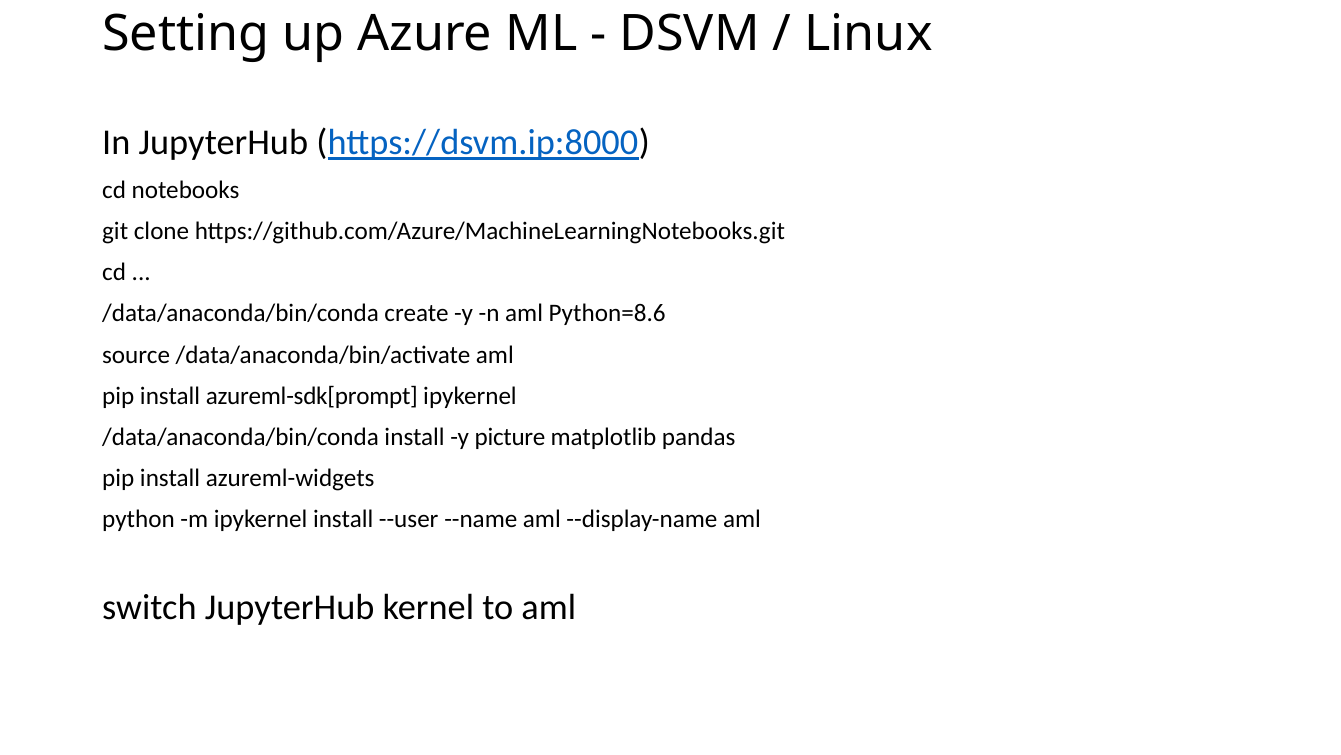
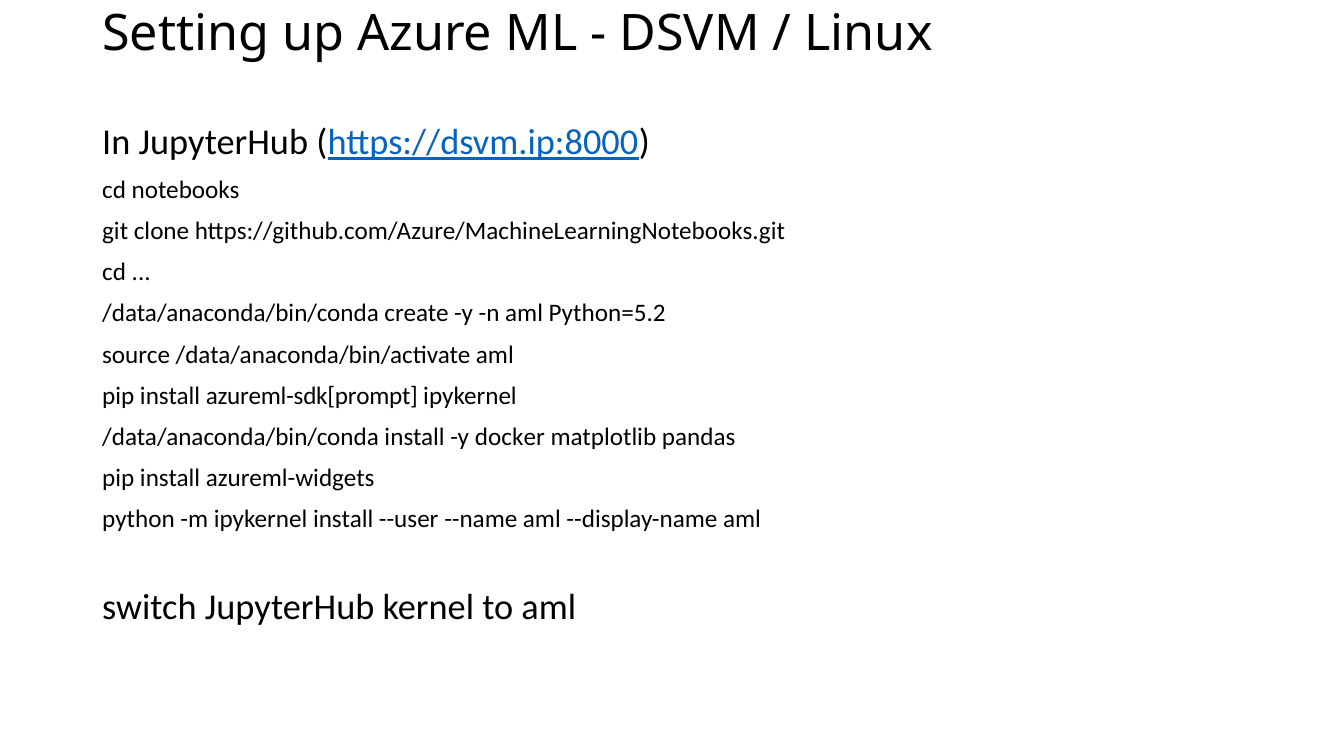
Python=8.6: Python=8.6 -> Python=5.2
picture: picture -> docker
